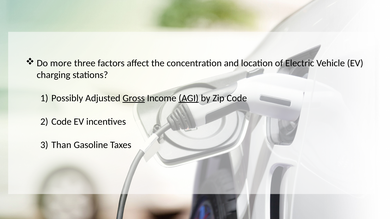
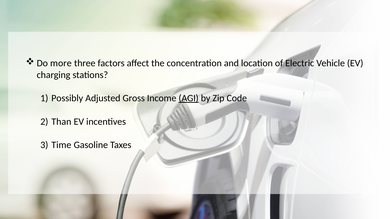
Gross underline: present -> none
Code at (61, 122): Code -> Than
Than: Than -> Time
